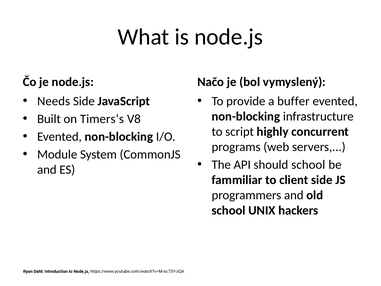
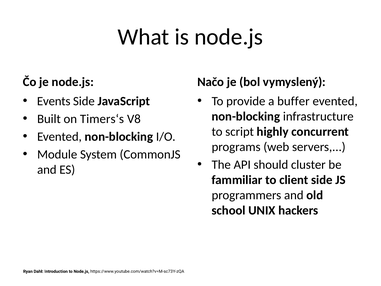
Needs: Needs -> Events
should school: school -> cluster
